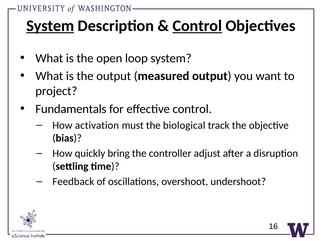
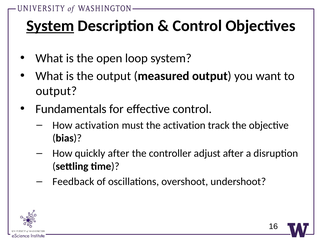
Control at (197, 26) underline: present -> none
project at (56, 91): project -> output
the biological: biological -> activation
quickly bring: bring -> after
